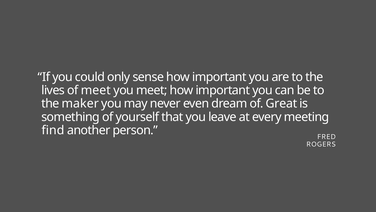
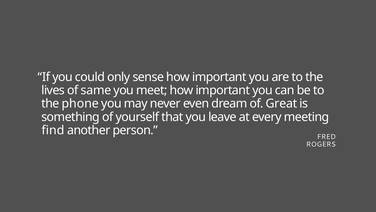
of meet: meet -> same
maker: maker -> phone
